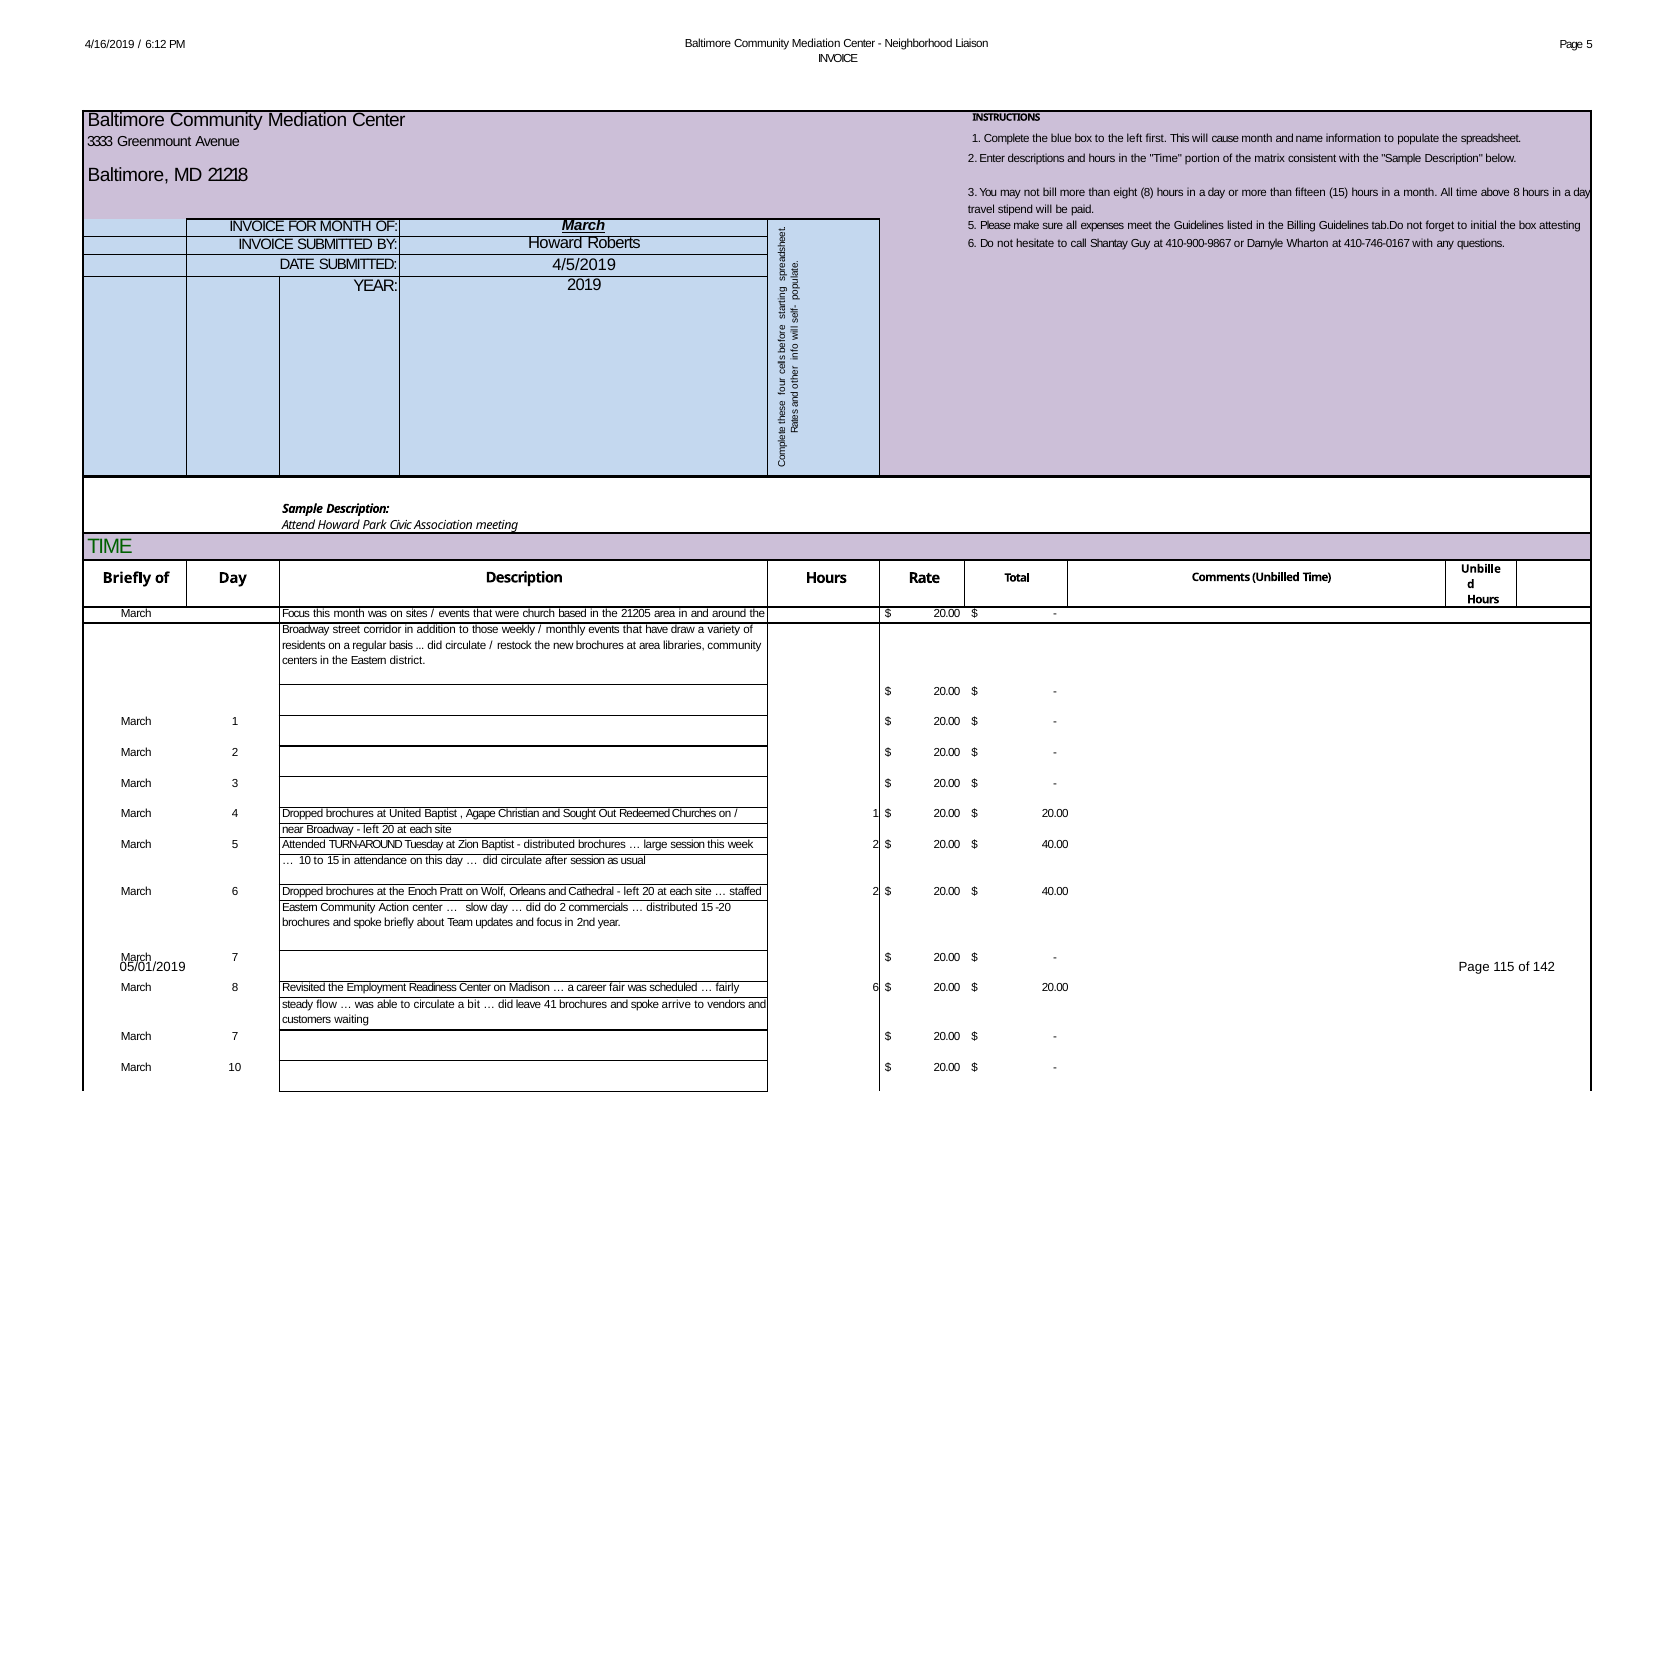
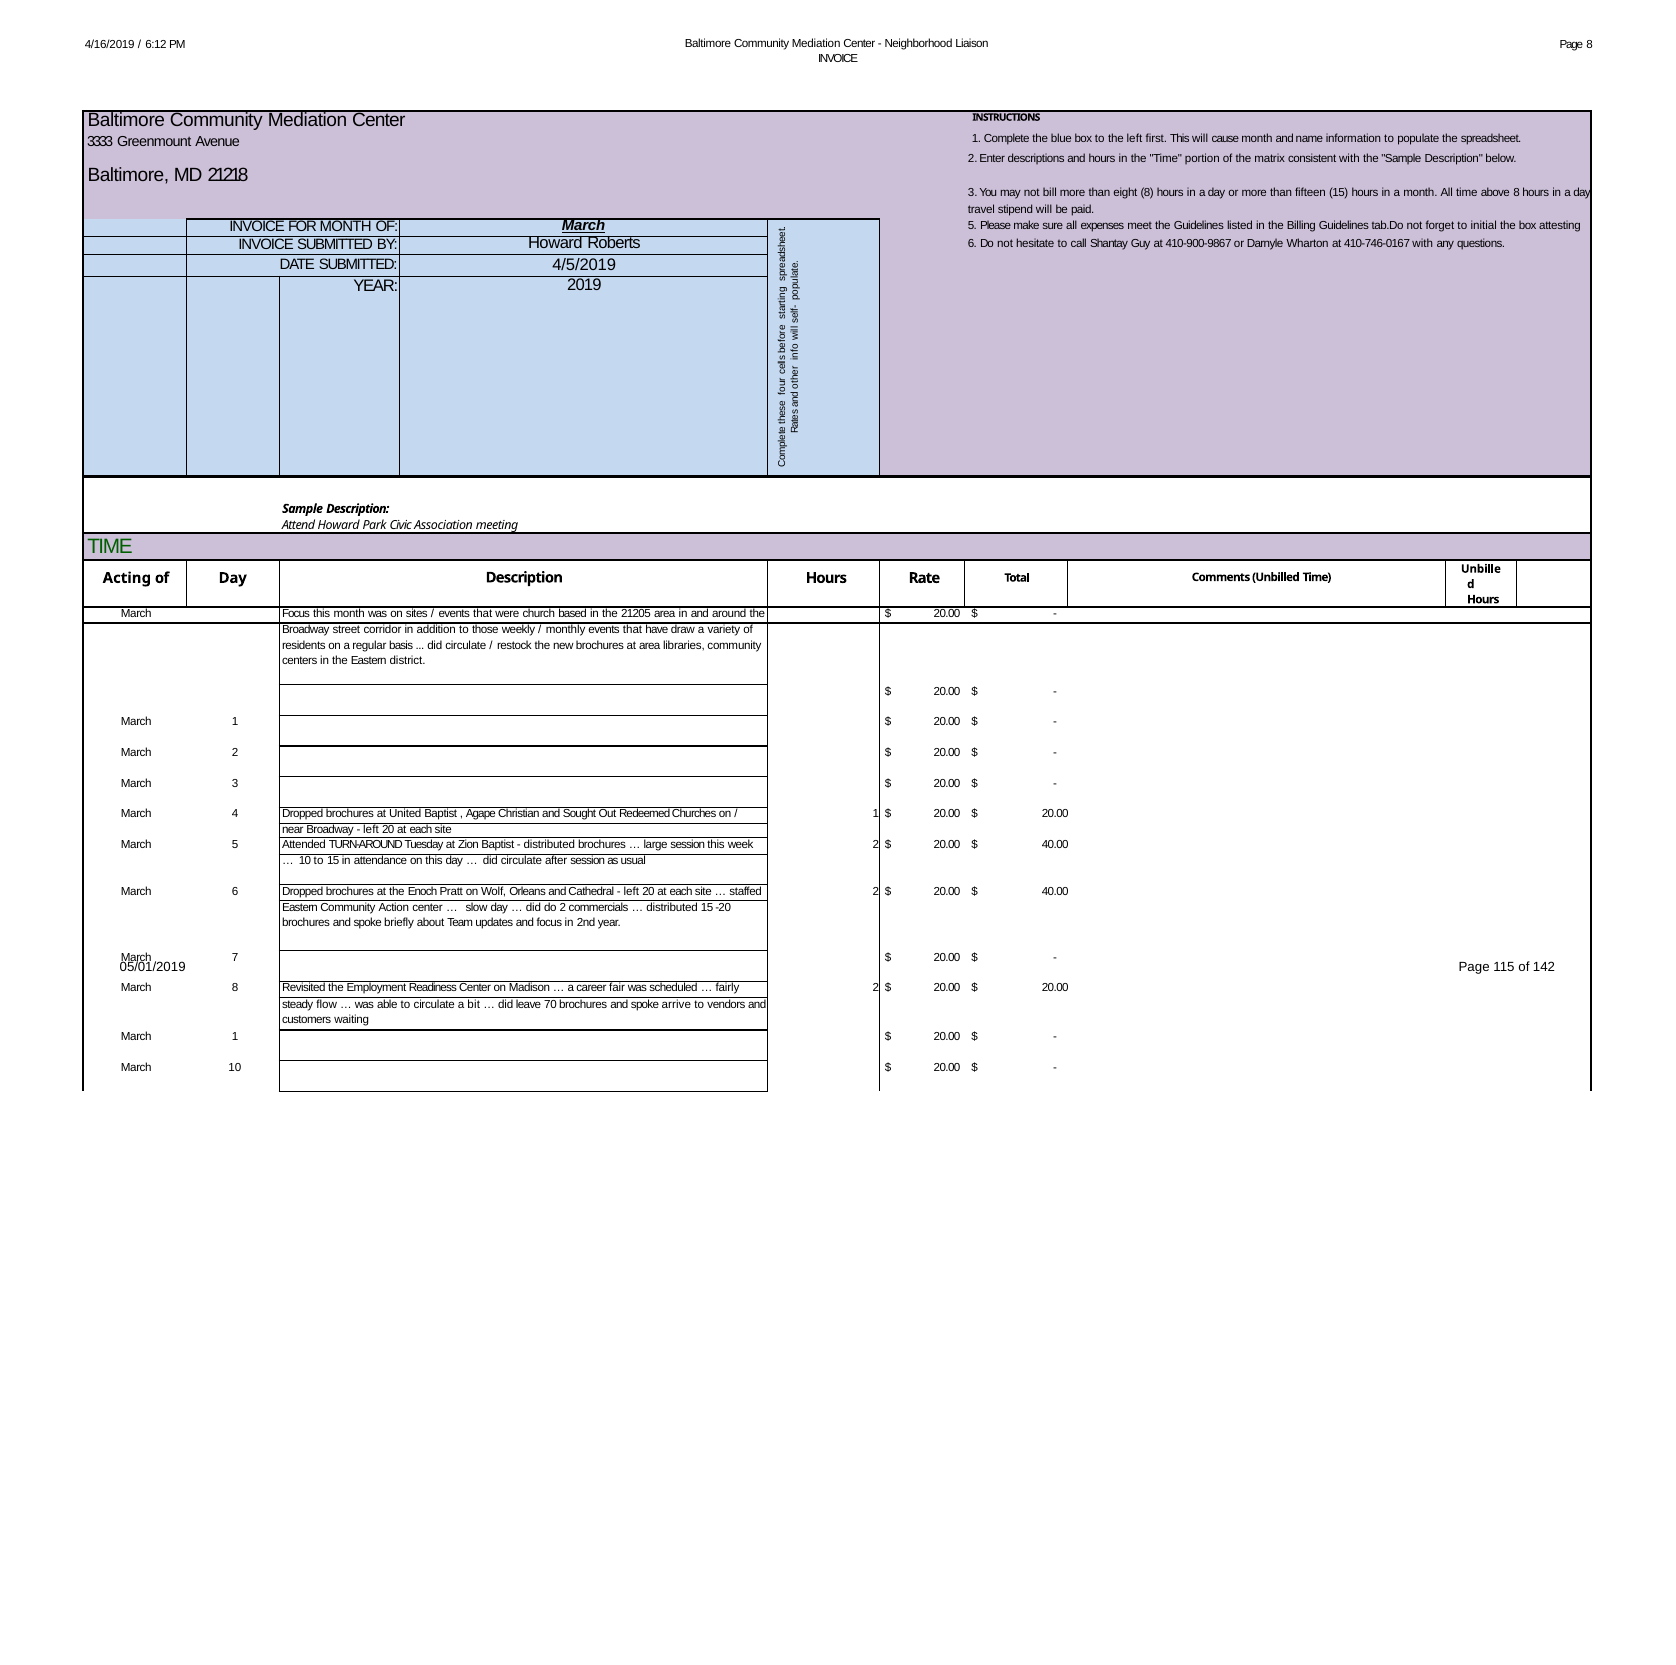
Page 5: 5 -> 8
Briefly at (127, 578): Briefly -> Acting
fairly 6: 6 -> 2
41: 41 -> 70
7 at (235, 1036): 7 -> 1
